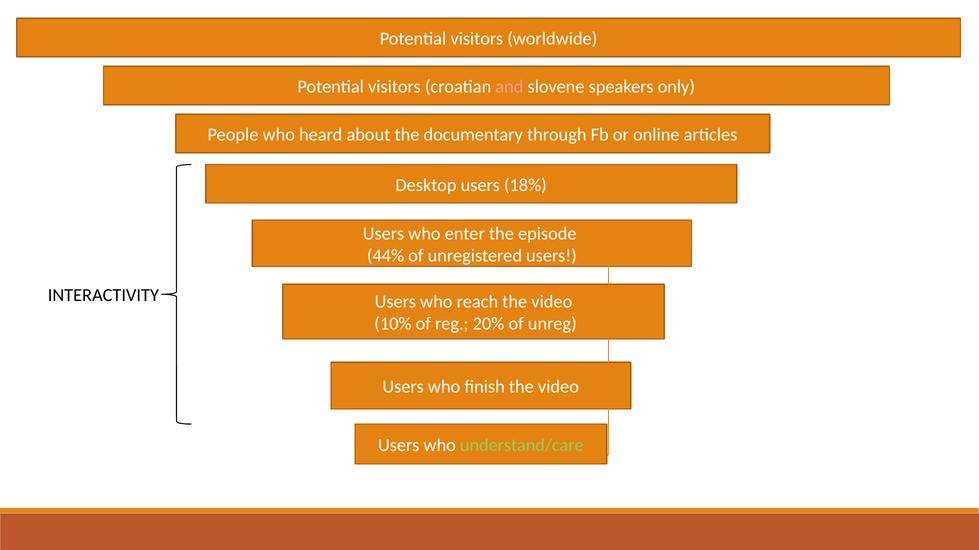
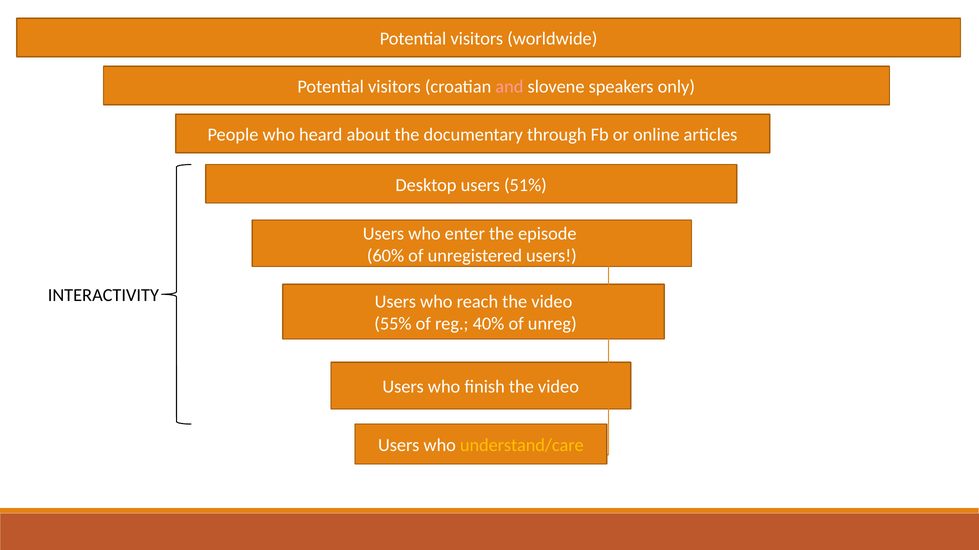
18%: 18% -> 51%
44%: 44% -> 60%
10%: 10% -> 55%
20%: 20% -> 40%
understand/care colour: light green -> yellow
